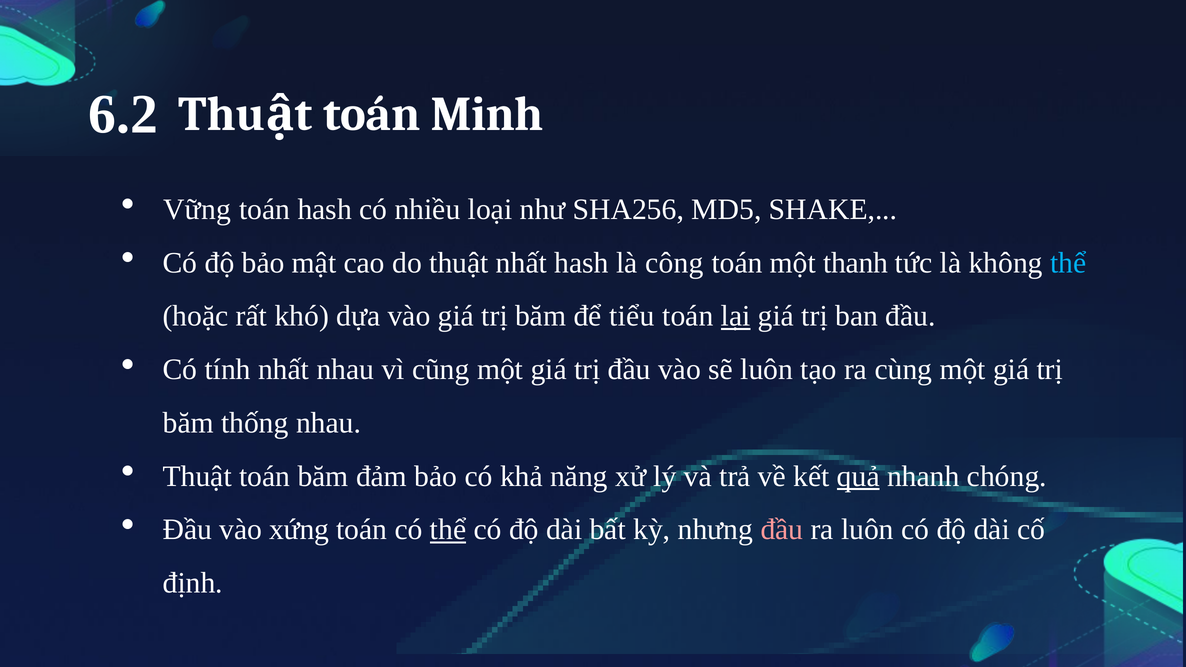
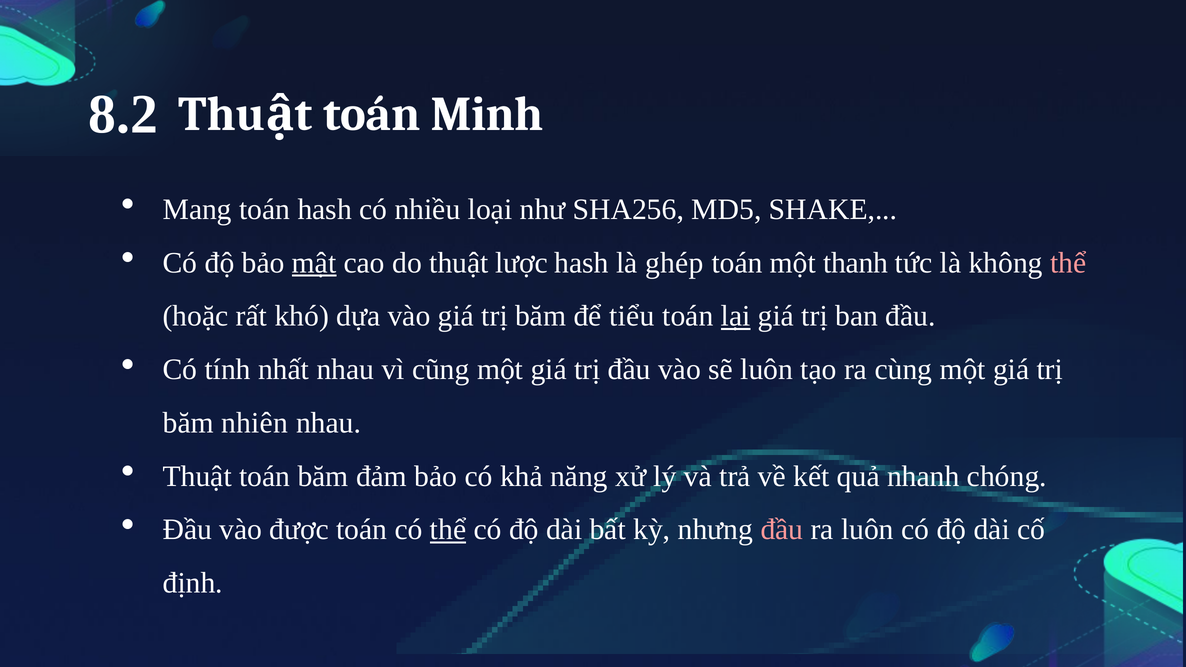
6.2: 6.2 -> 8.2
Vững: Vững -> Mang
mật underline: none -> present
thuật nhất: nhất -> lược
công: công -> ghép
thể at (1068, 263) colour: light blue -> pink
thống: thống -> nhiên
quả underline: present -> none
xứng: xứng -> được
